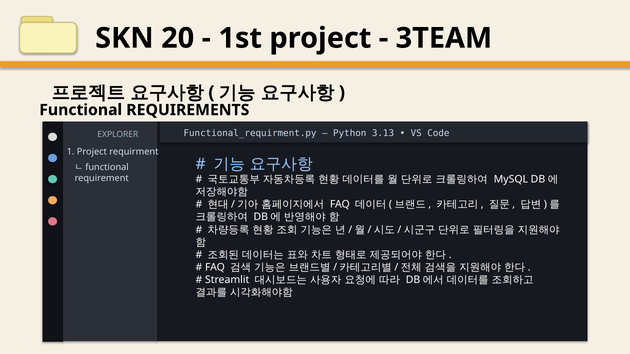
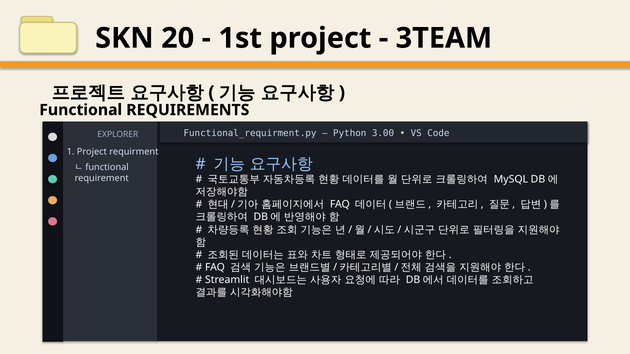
3.13: 3.13 -> 3.00
